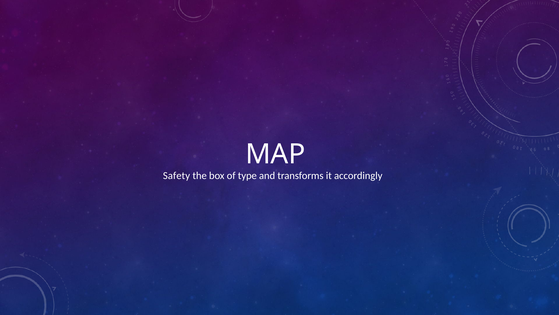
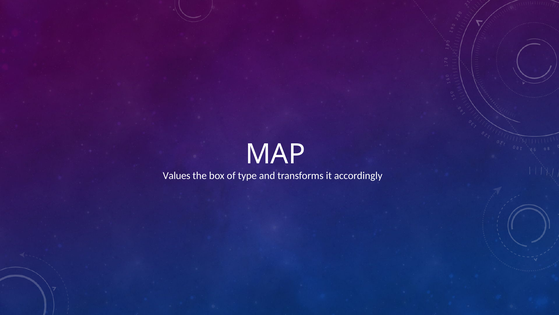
Safety: Safety -> Values
